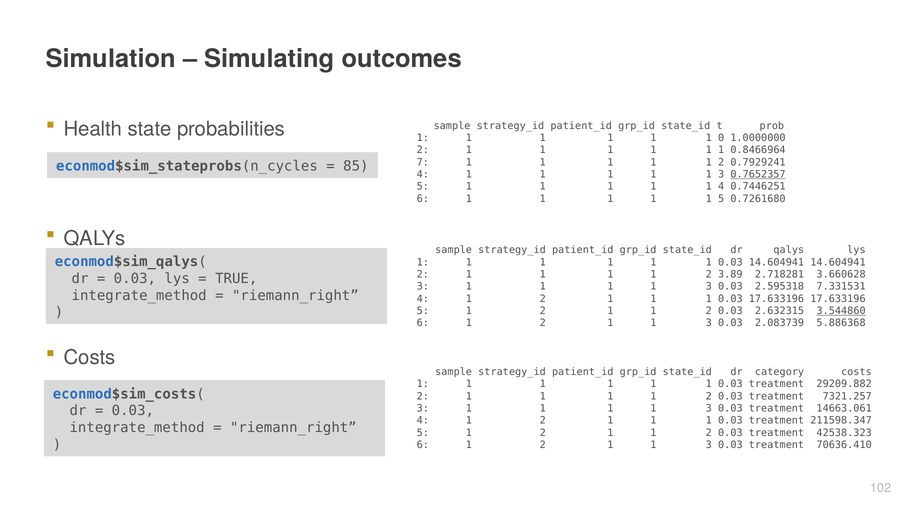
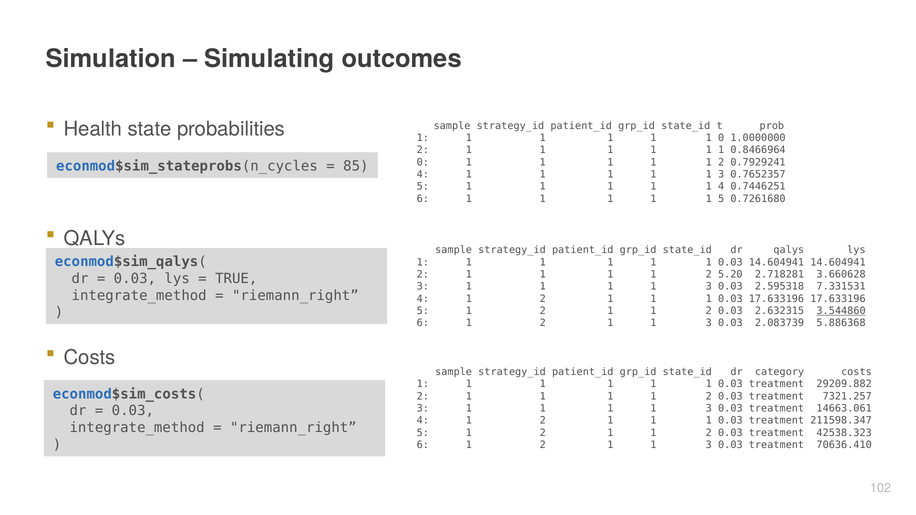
7 at (423, 162): 7 -> 0
0.7652357 underline: present -> none
3.89: 3.89 -> 5.20
